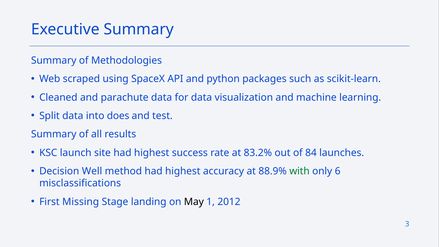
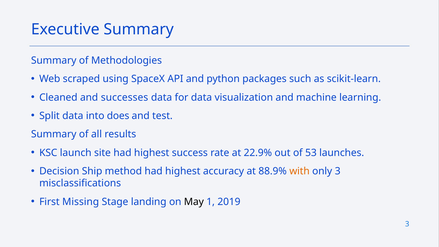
parachute: parachute -> successes
83.2%: 83.2% -> 22.9%
84: 84 -> 53
Well: Well -> Ship
with colour: green -> orange
only 6: 6 -> 3
2012: 2012 -> 2019
